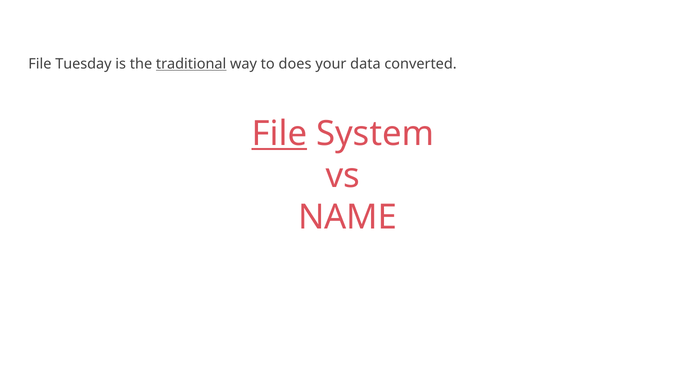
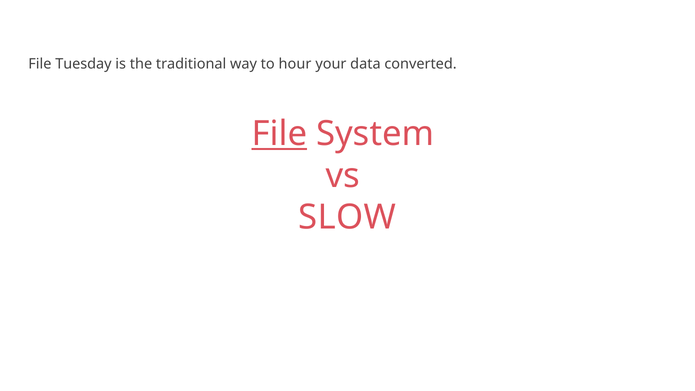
traditional underline: present -> none
does: does -> hour
NAME: NAME -> SLOW
